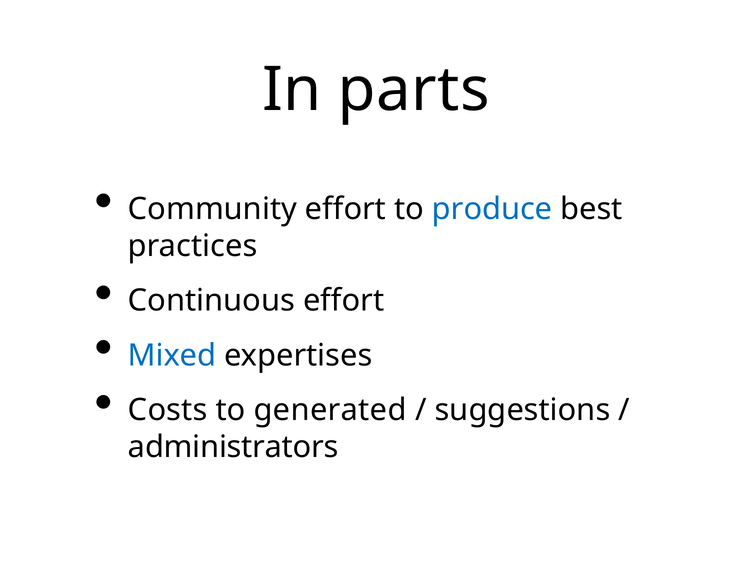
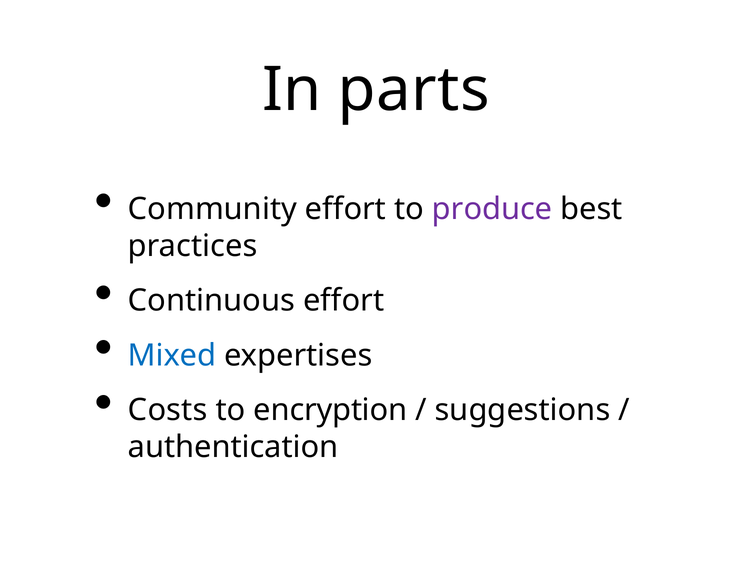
produce colour: blue -> purple
generated: generated -> encryption
administrators: administrators -> authentication
